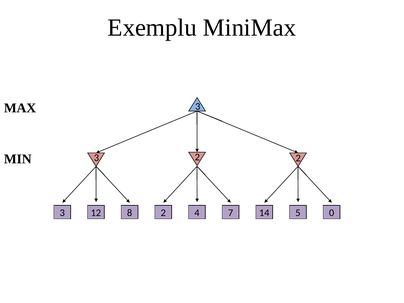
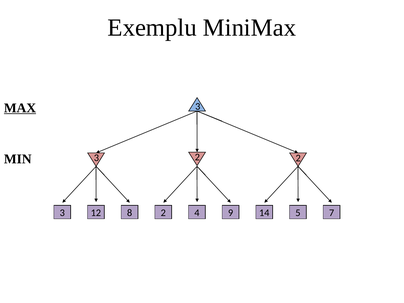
MAX underline: none -> present
7: 7 -> 9
0: 0 -> 7
